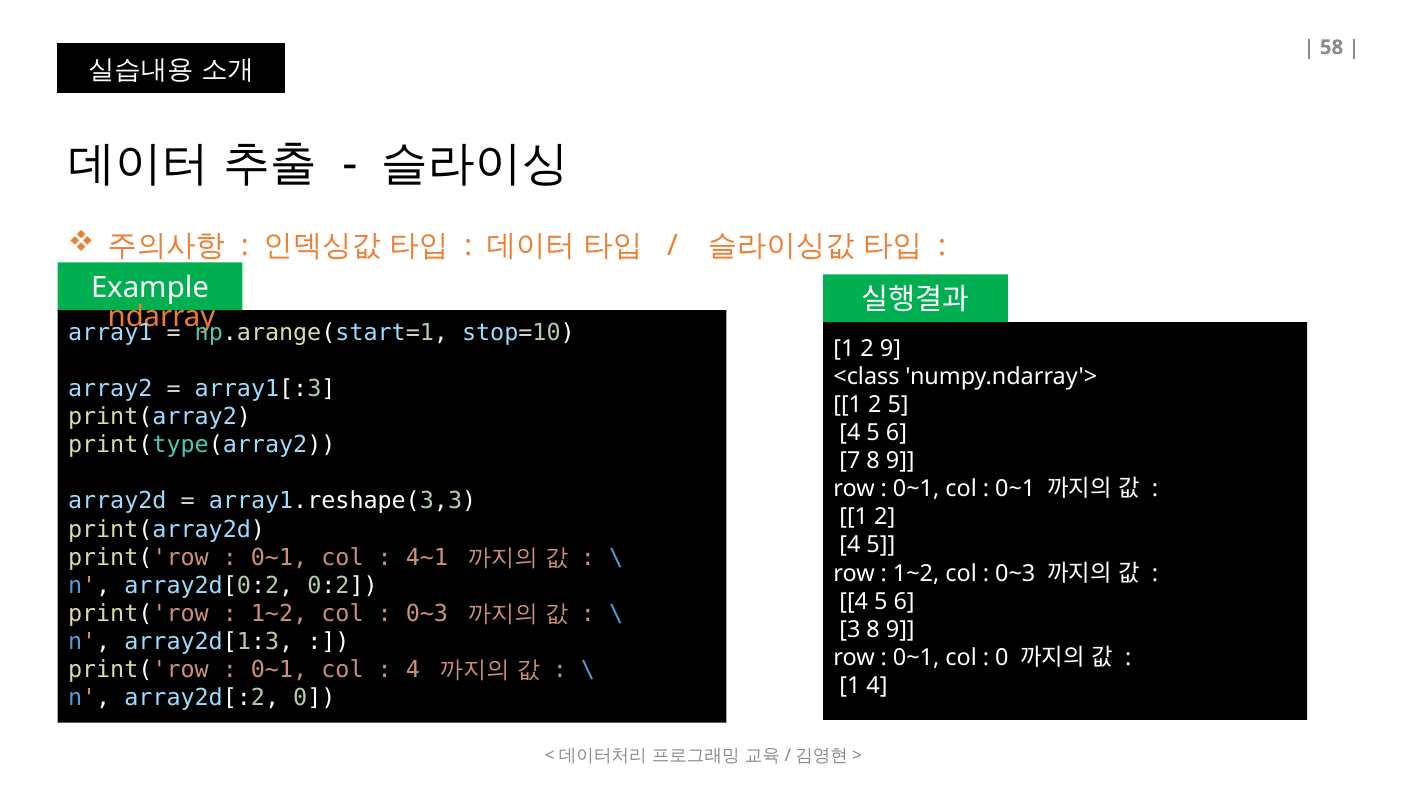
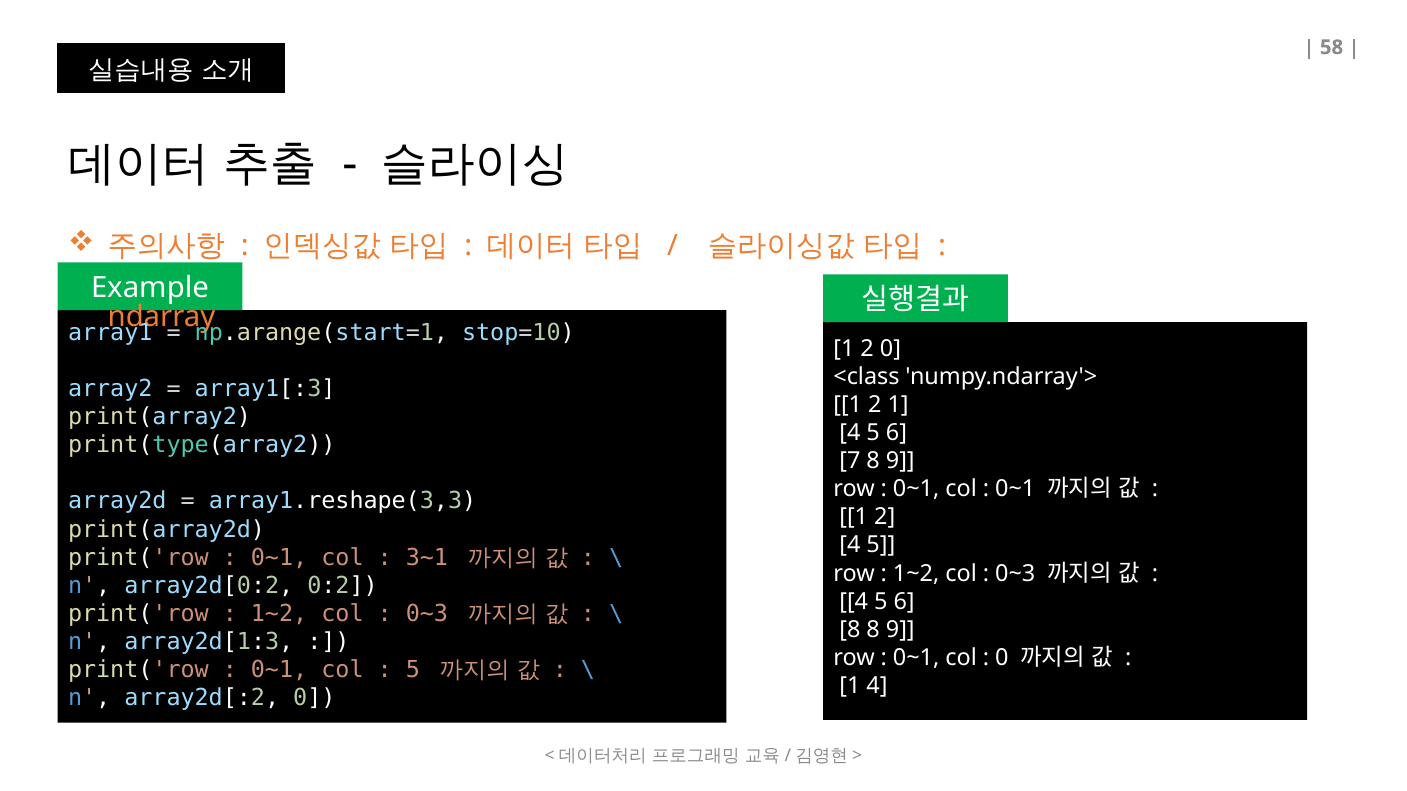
2 9: 9 -> 0
2 5: 5 -> 1
4~1: 4~1 -> 3~1
3 at (850, 630): 3 -> 8
4 at (413, 670): 4 -> 5
